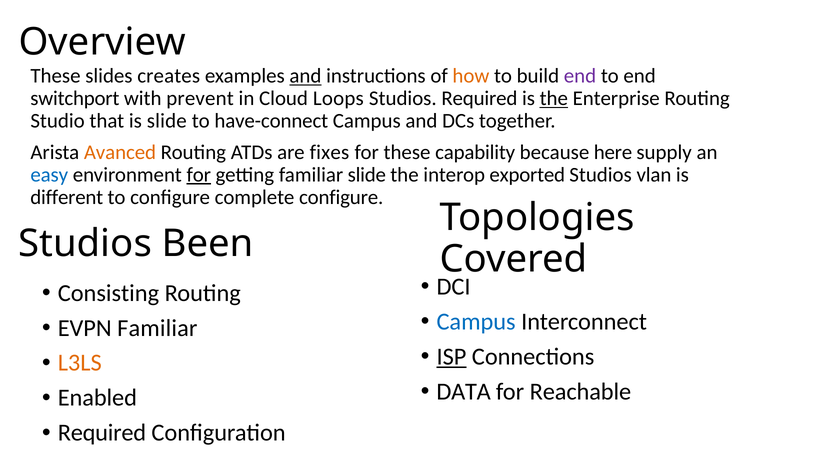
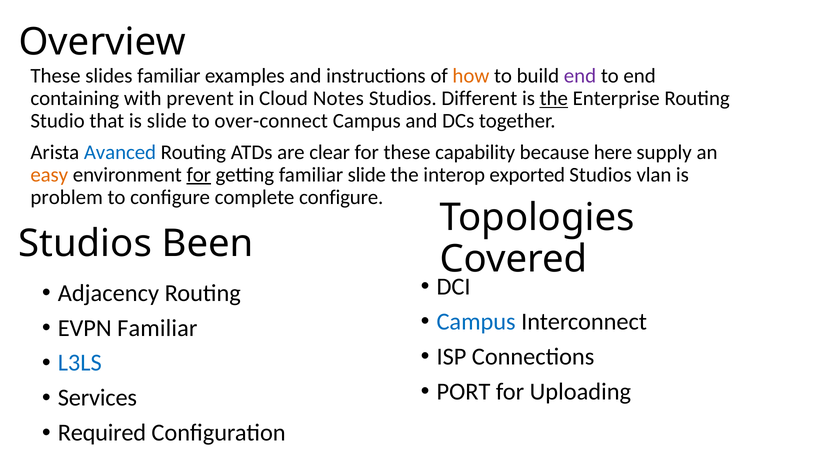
slides creates: creates -> familiar
and at (305, 76) underline: present -> none
switchport: switchport -> containing
Loops: Loops -> Notes
Studios Required: Required -> Different
have-connect: have-connect -> over-connect
Avanced colour: orange -> blue
fixes: fixes -> clear
easy colour: blue -> orange
different: different -> problem
Consisting: Consisting -> Adjacency
ISP underline: present -> none
L3LS colour: orange -> blue
DATA: DATA -> PORT
Reachable: Reachable -> Uploading
Enabled: Enabled -> Services
